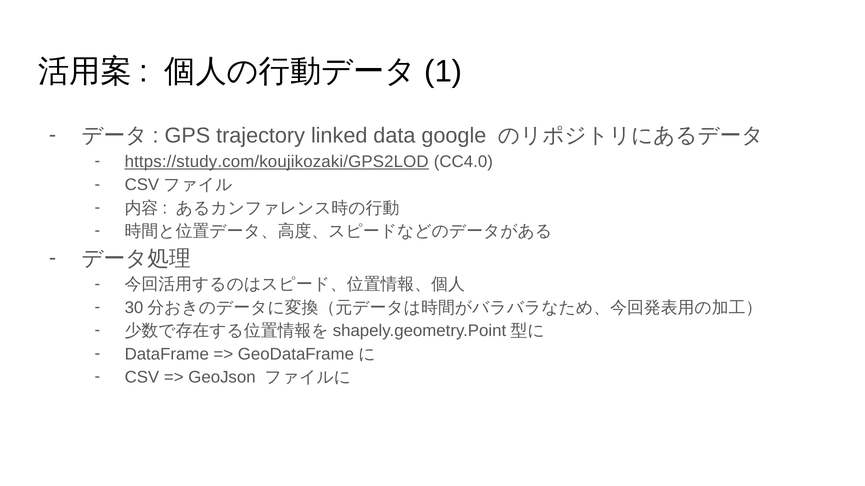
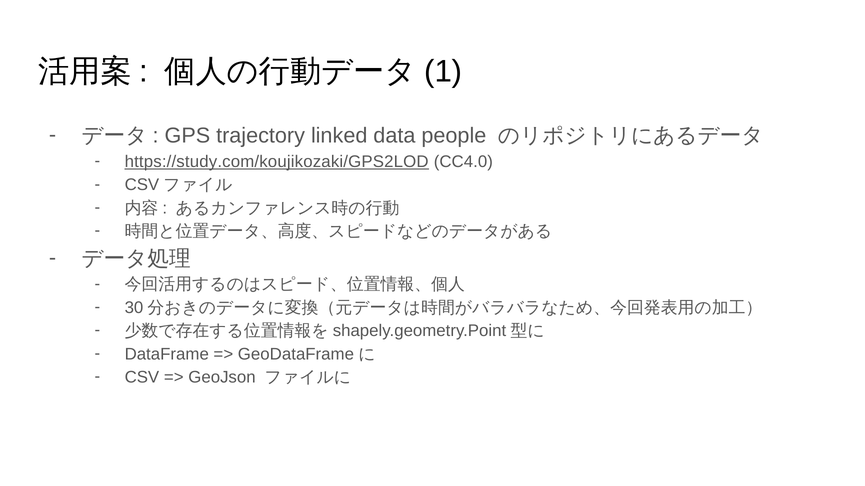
google: google -> people
